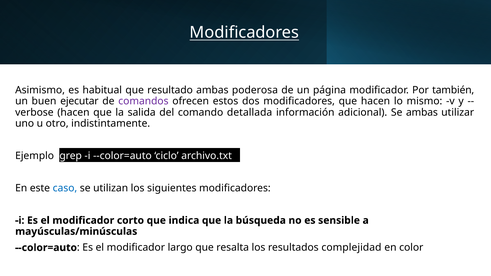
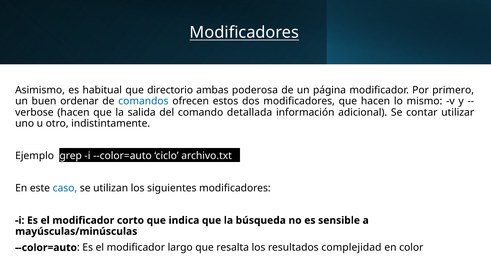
resultado: resultado -> directorio
también: también -> primero
ejecutar: ejecutar -> ordenar
comandos colour: purple -> blue
Se ambas: ambas -> contar
